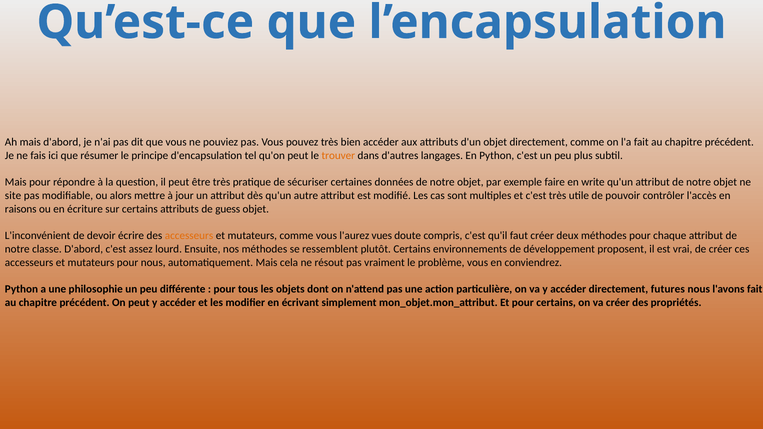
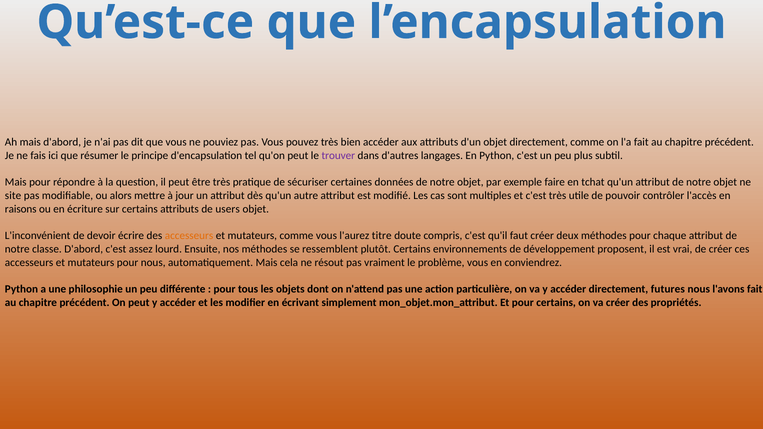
trouver colour: orange -> purple
write: write -> tchat
guess: guess -> users
vues: vues -> titre
